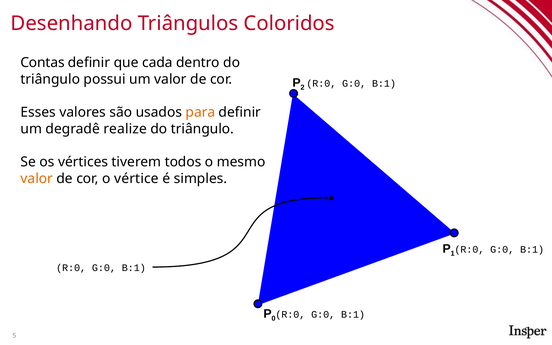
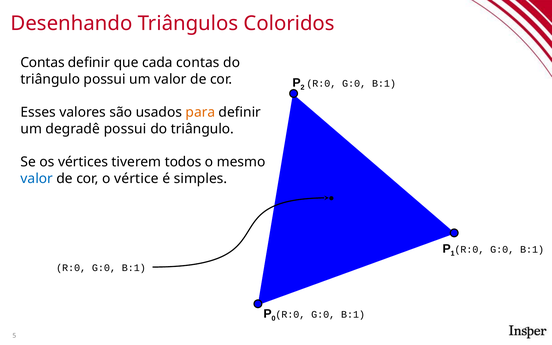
cada dentro: dentro -> contas
degradê realize: realize -> possui
valor at (37, 179) colour: orange -> blue
